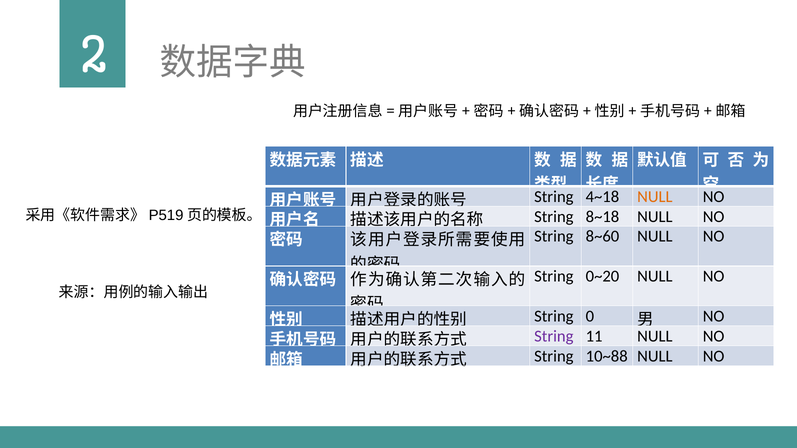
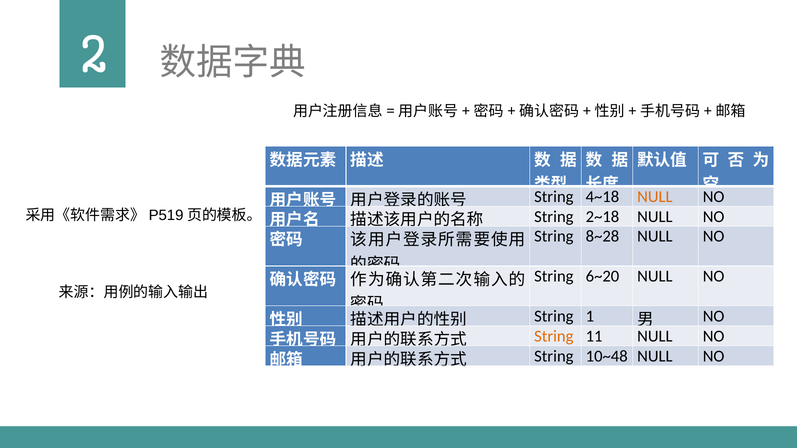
8~18: 8~18 -> 2~18
8~60: 8~60 -> 8~28
0~20: 0~20 -> 6~20
0: 0 -> 1
String at (554, 336) colour: purple -> orange
10~88: 10~88 -> 10~48
